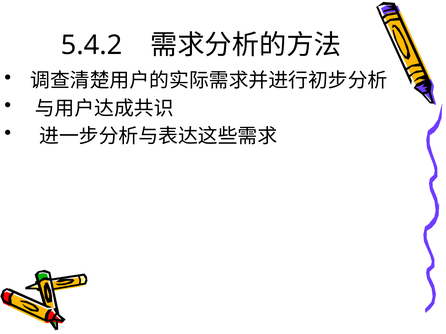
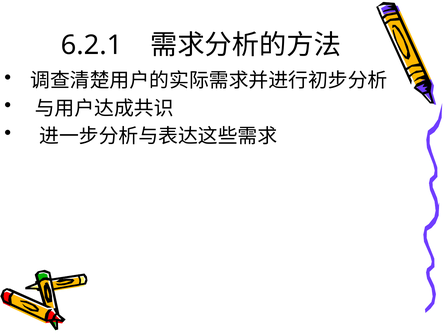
5.4.2: 5.4.2 -> 6.2.1
